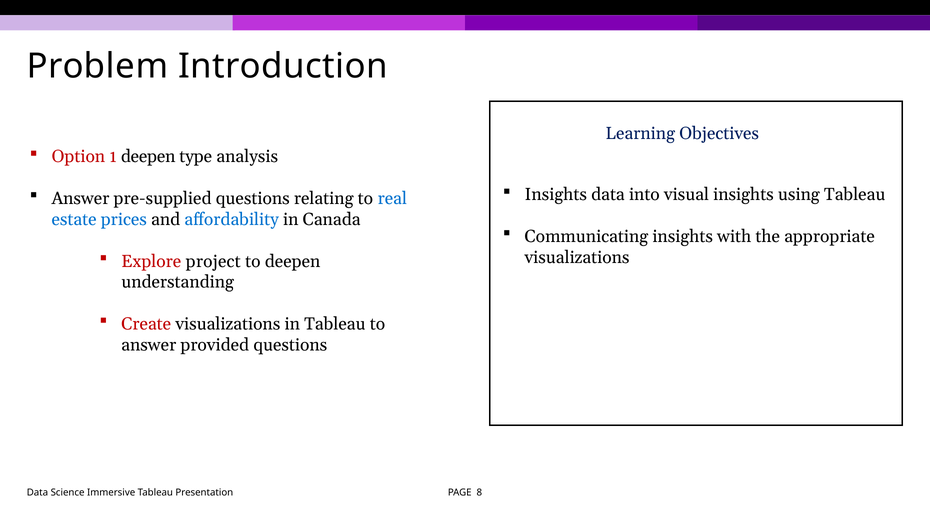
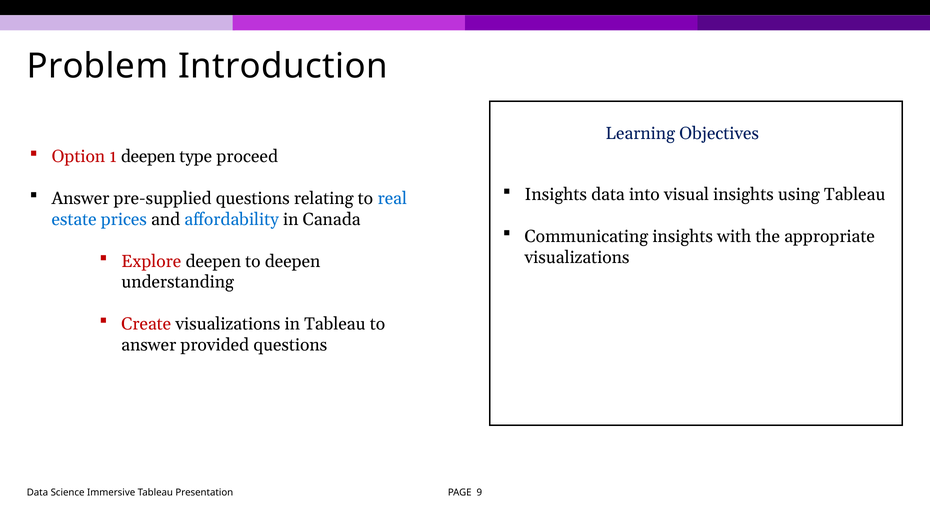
analysis: analysis -> proceed
Explore project: project -> deepen
8: 8 -> 9
